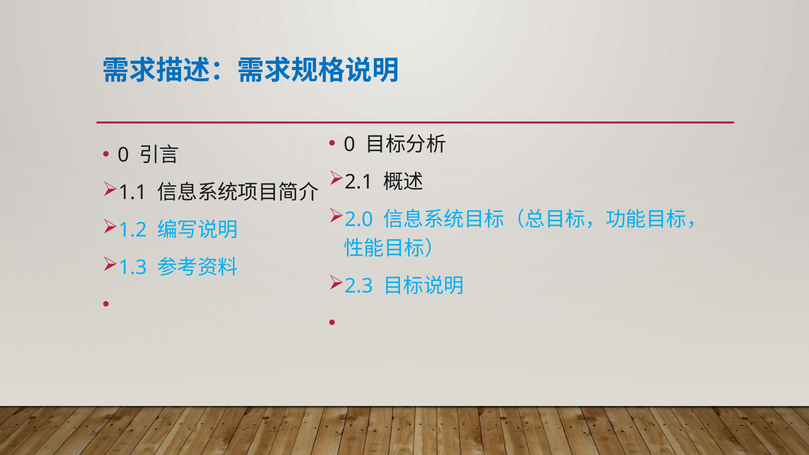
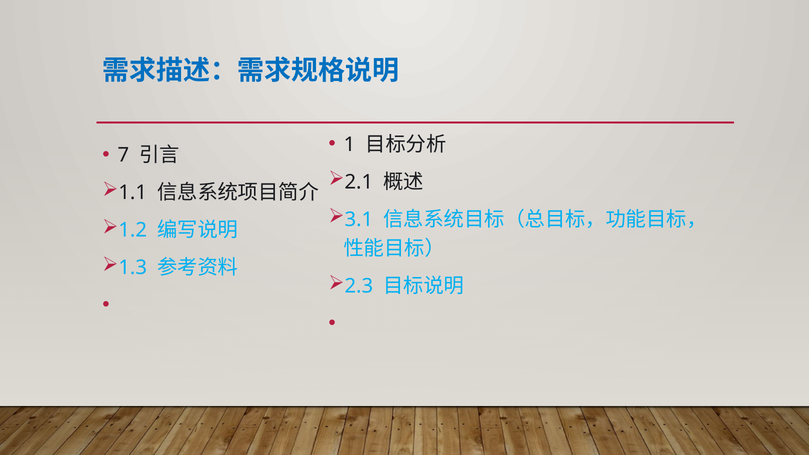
0 at (349, 144): 0 -> 1
0 at (123, 155): 0 -> 7
2.0: 2.0 -> 3.1
